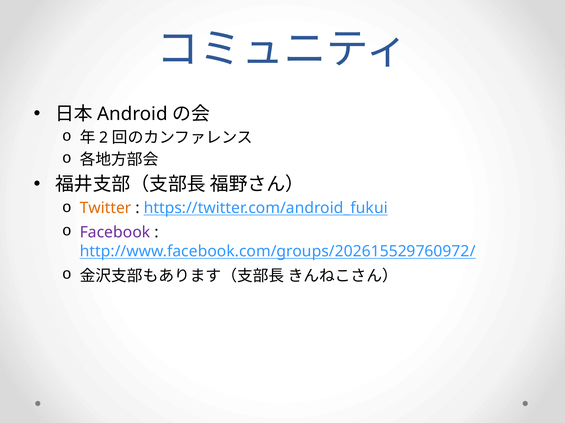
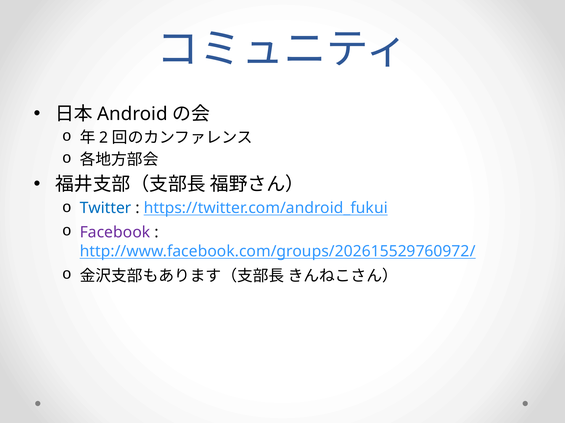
Twitter colour: orange -> blue
